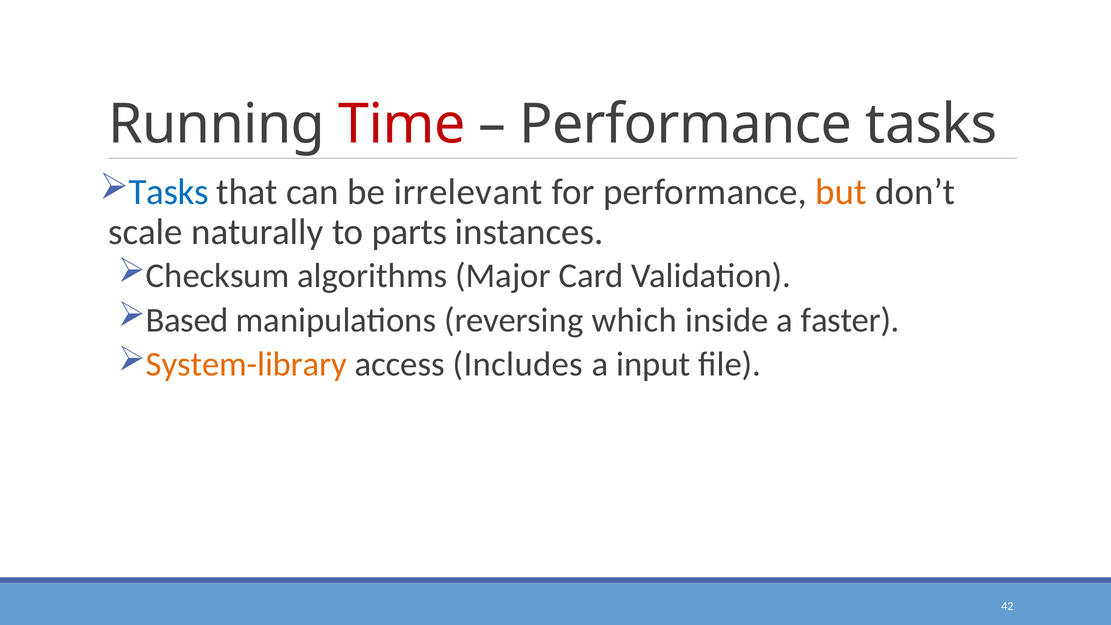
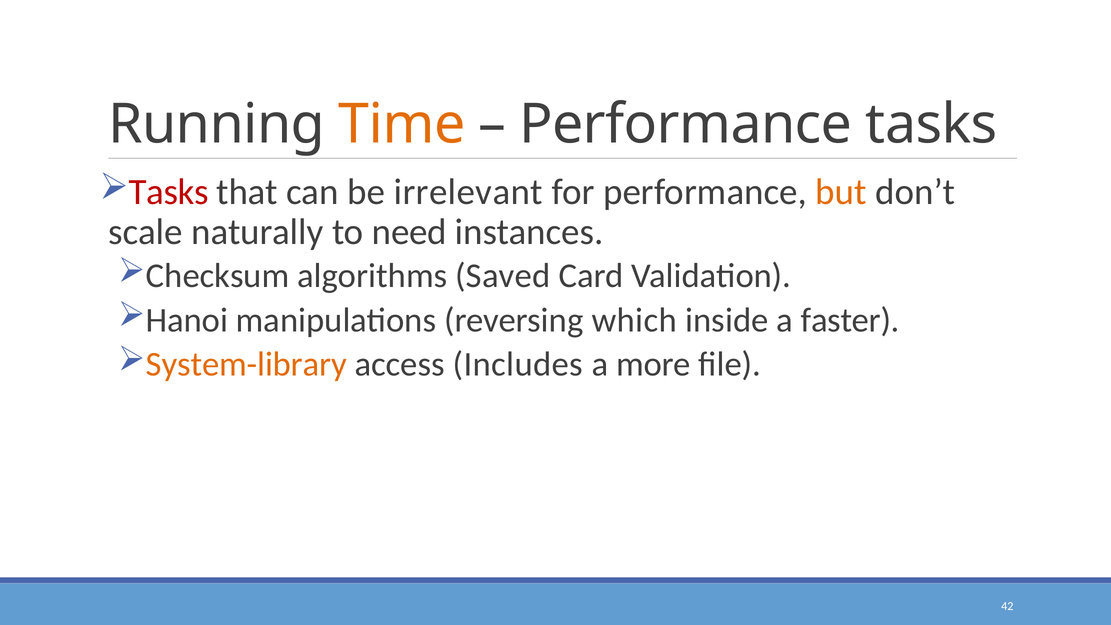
Time colour: red -> orange
Tasks at (169, 192) colour: blue -> red
parts: parts -> need
Major: Major -> Saved
Based: Based -> Hanoi
input: input -> more
